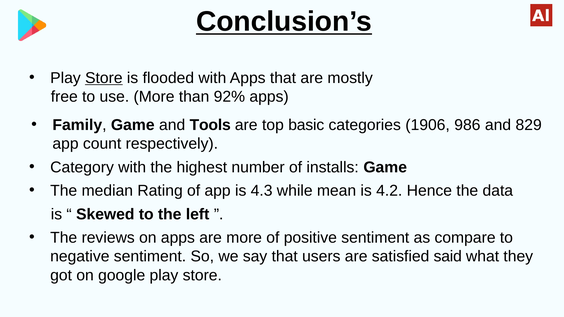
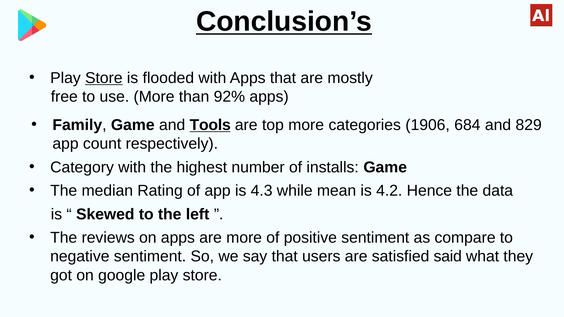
Tools underline: none -> present
top basic: basic -> more
986: 986 -> 684
